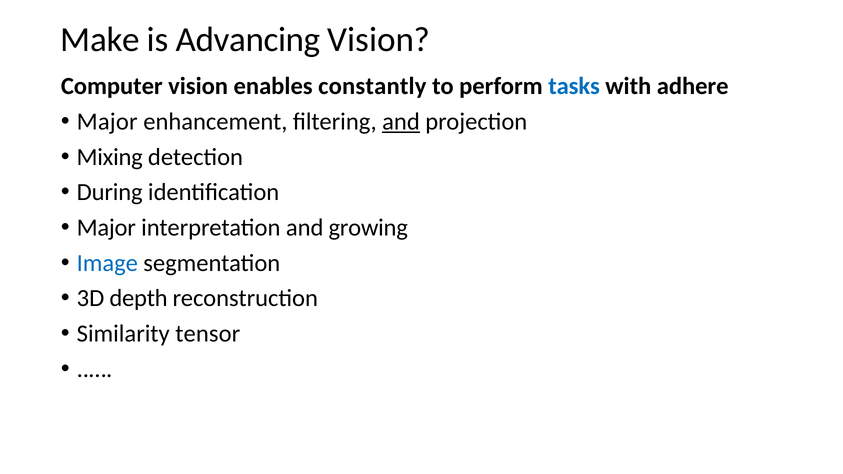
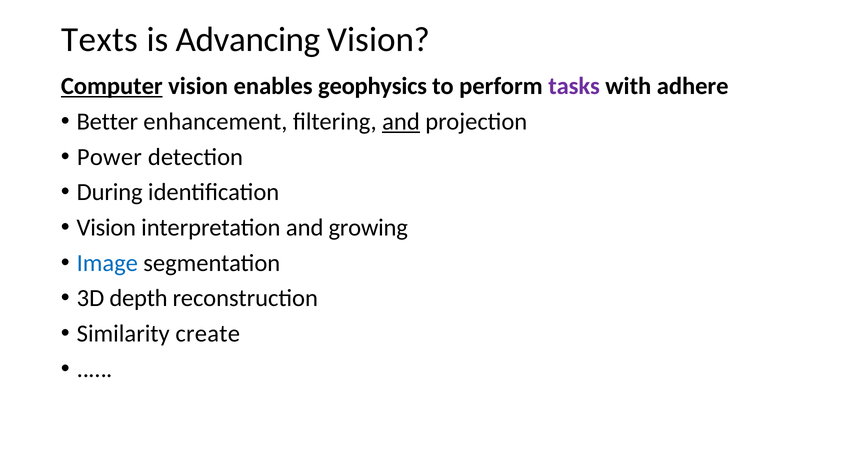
Make: Make -> Texts
Computer underline: none -> present
constantly: constantly -> geophysics
tasks colour: blue -> purple
Major at (107, 122): Major -> Better
Mixing: Mixing -> Power
Major at (106, 228): Major -> Vision
tensor: tensor -> create
